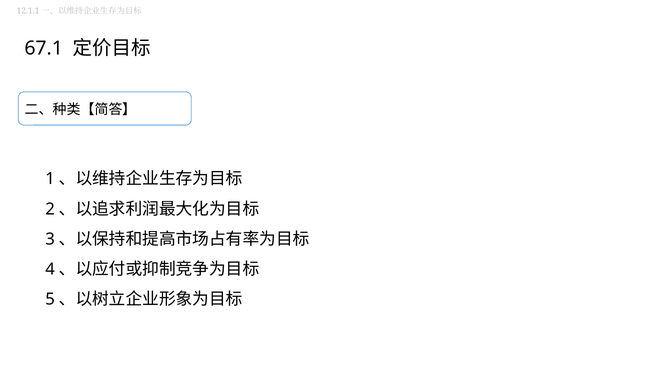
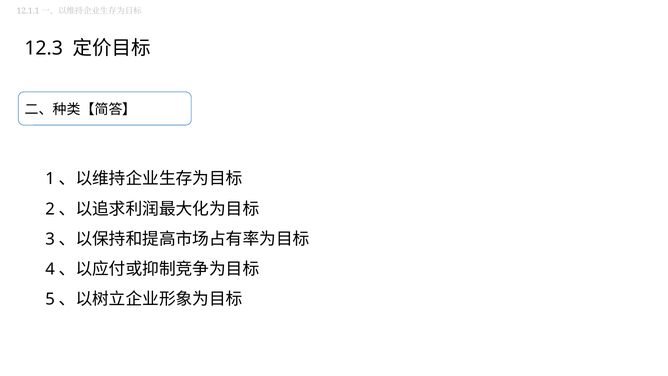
67.1: 67.1 -> 12.3
